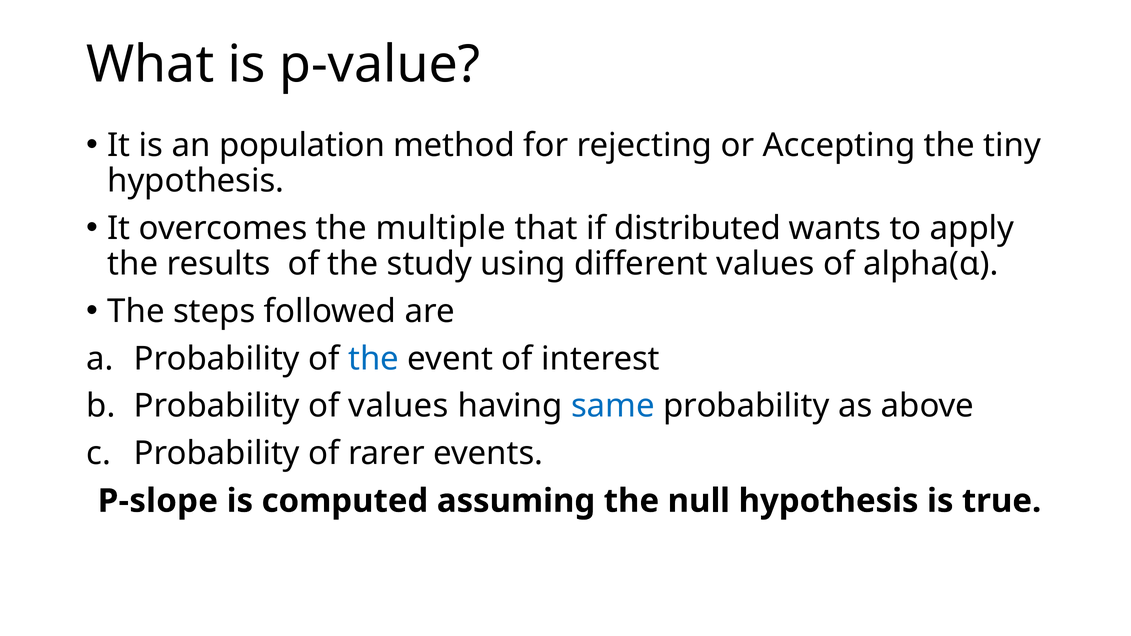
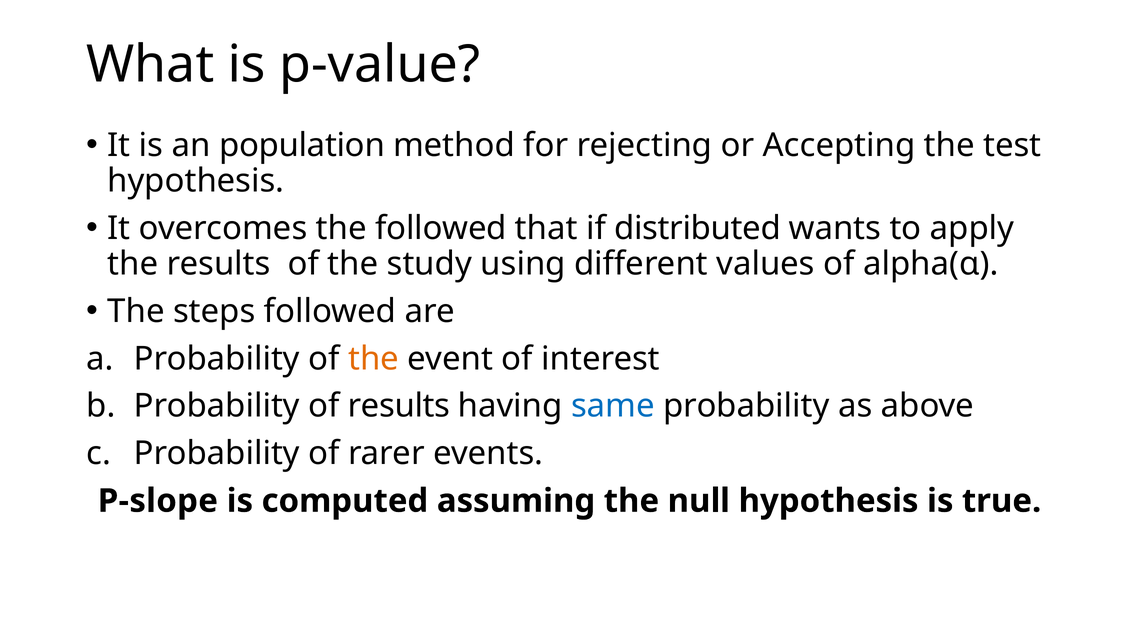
tiny: tiny -> test
the multiple: multiple -> followed
the at (374, 359) colour: blue -> orange
of values: values -> results
